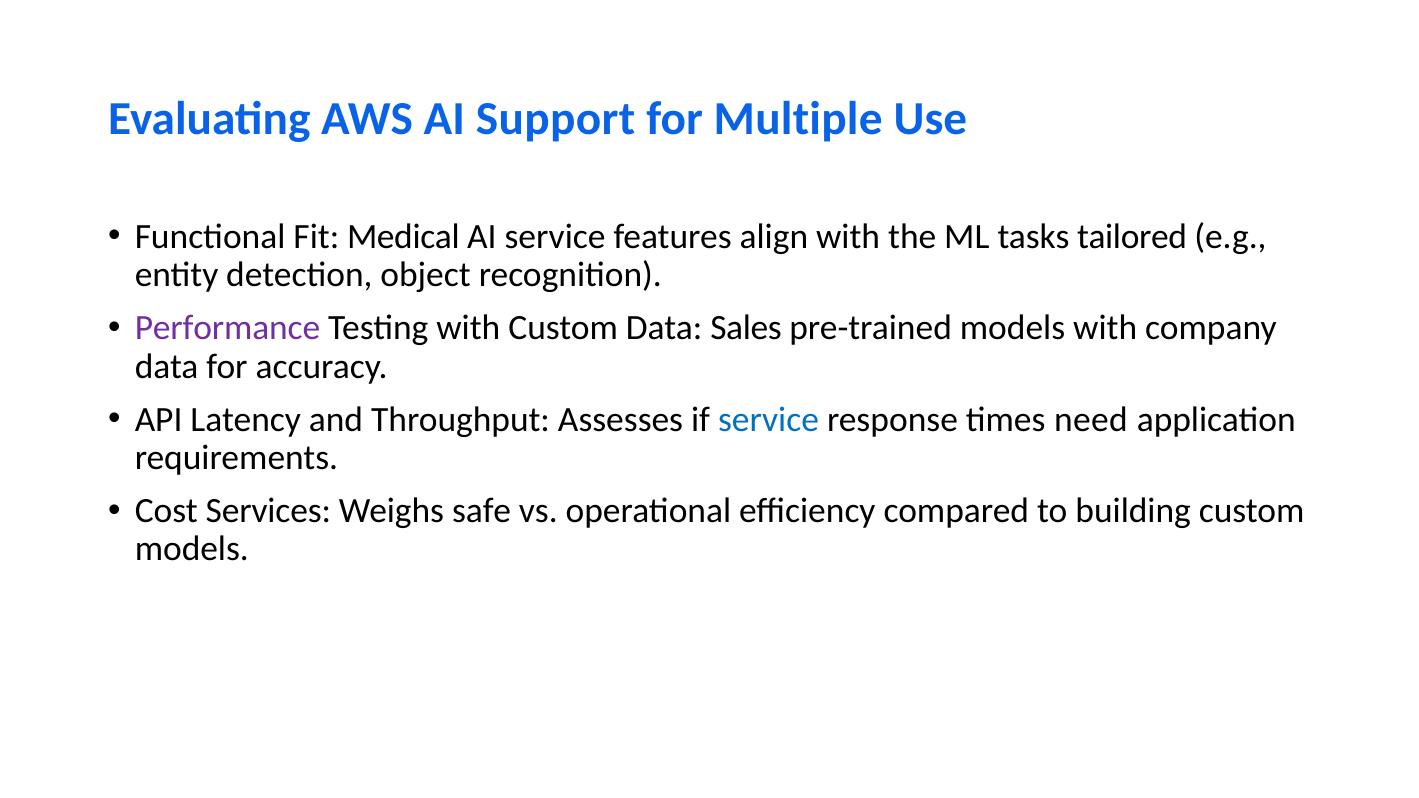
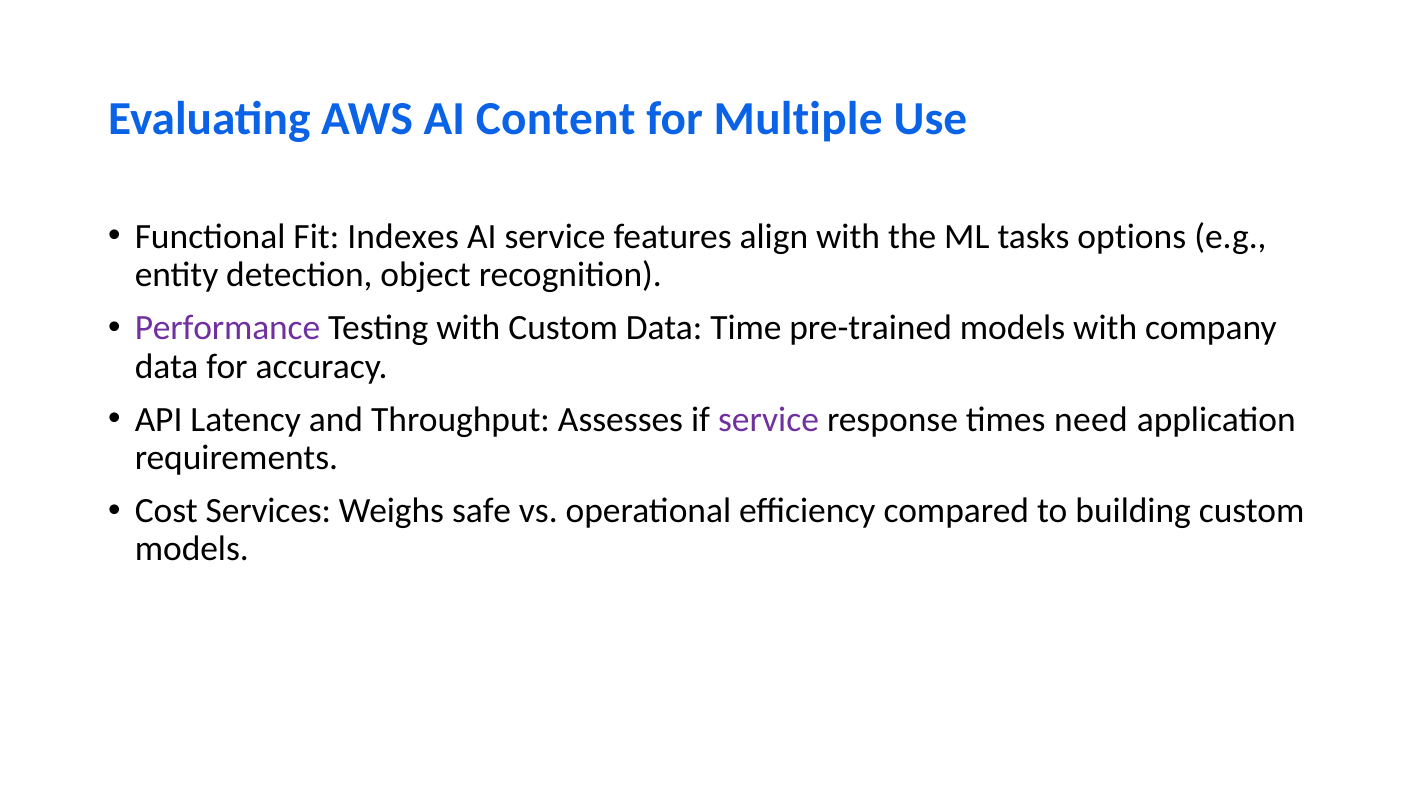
Support: Support -> Content
Medical: Medical -> Indexes
tailored: tailored -> options
Sales: Sales -> Time
service at (769, 420) colour: blue -> purple
